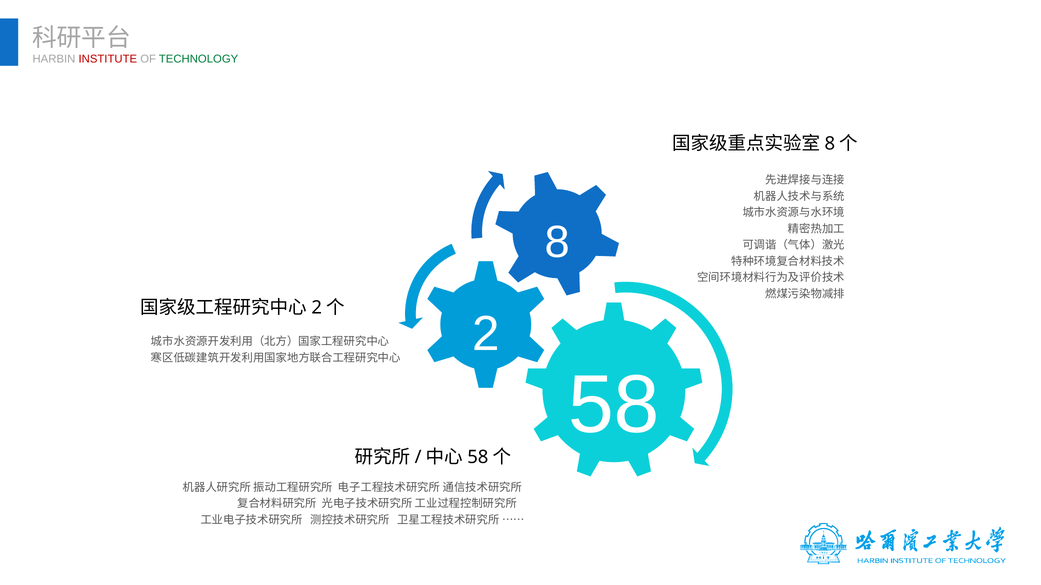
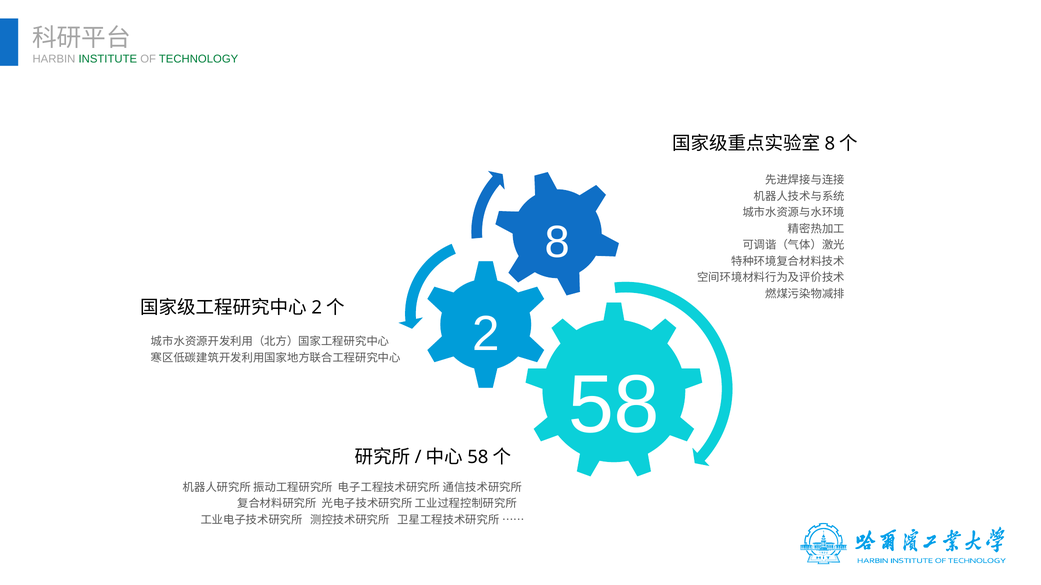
INSTITUTE colour: red -> green
